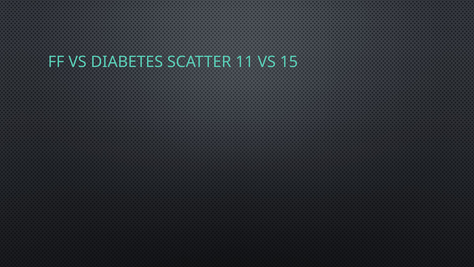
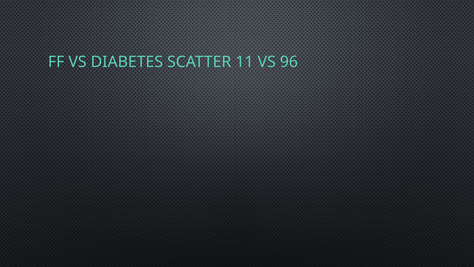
15: 15 -> 96
